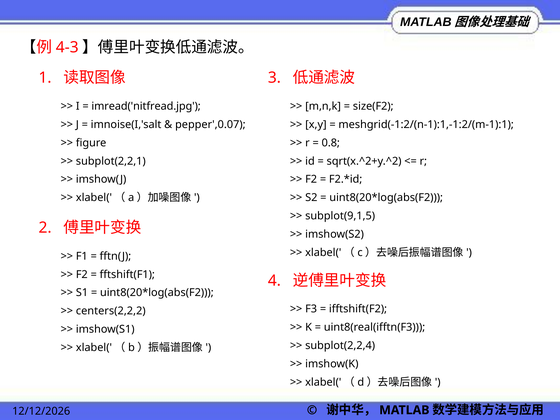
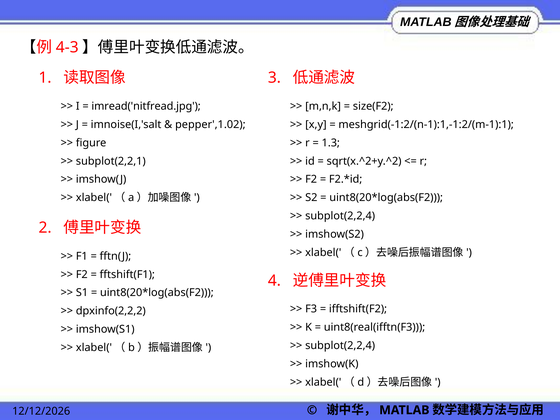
pepper',0.07: pepper',0.07 -> pepper',1.02
0.8: 0.8 -> 1.3
subplot(9,1,5 at (340, 216): subplot(9,1,5 -> subplot(2,2,4
centers(2,2,2: centers(2,2,2 -> dpxinfo(2,2,2
